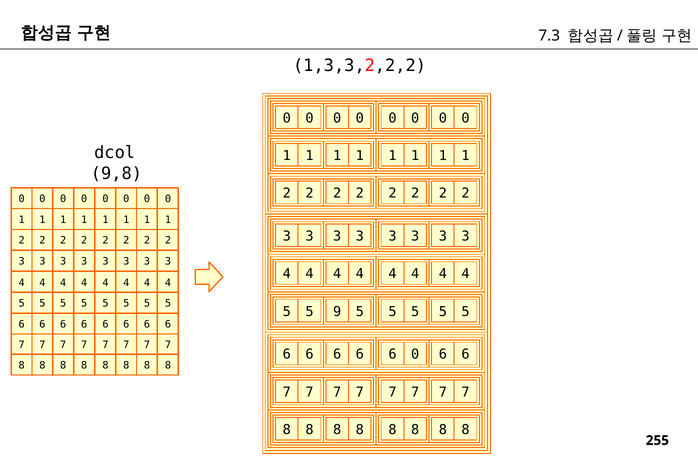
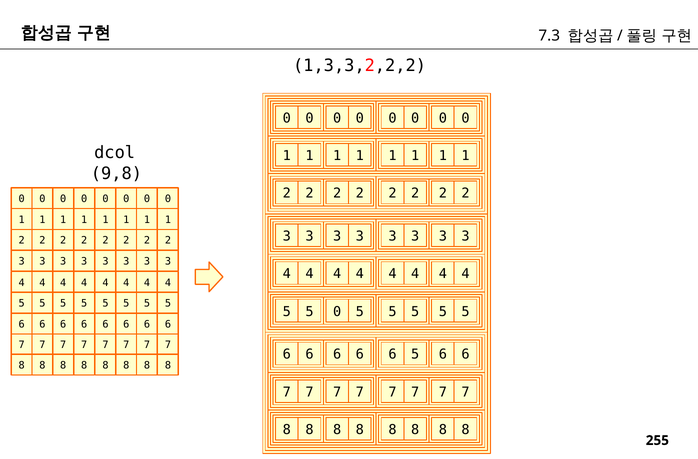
5 9: 9 -> 0
0 at (415, 354): 0 -> 5
